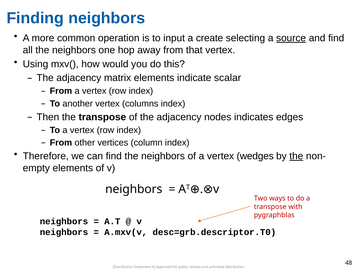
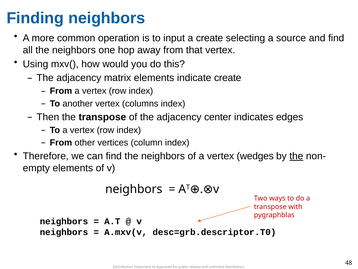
source underline: present -> none
indicate scalar: scalar -> create
nodes: nodes -> center
